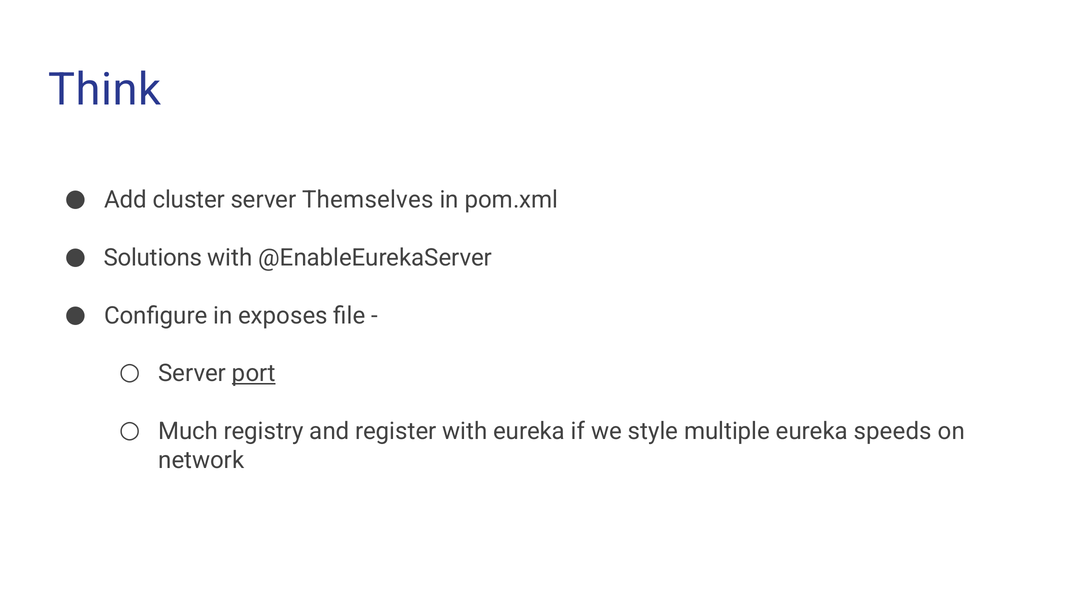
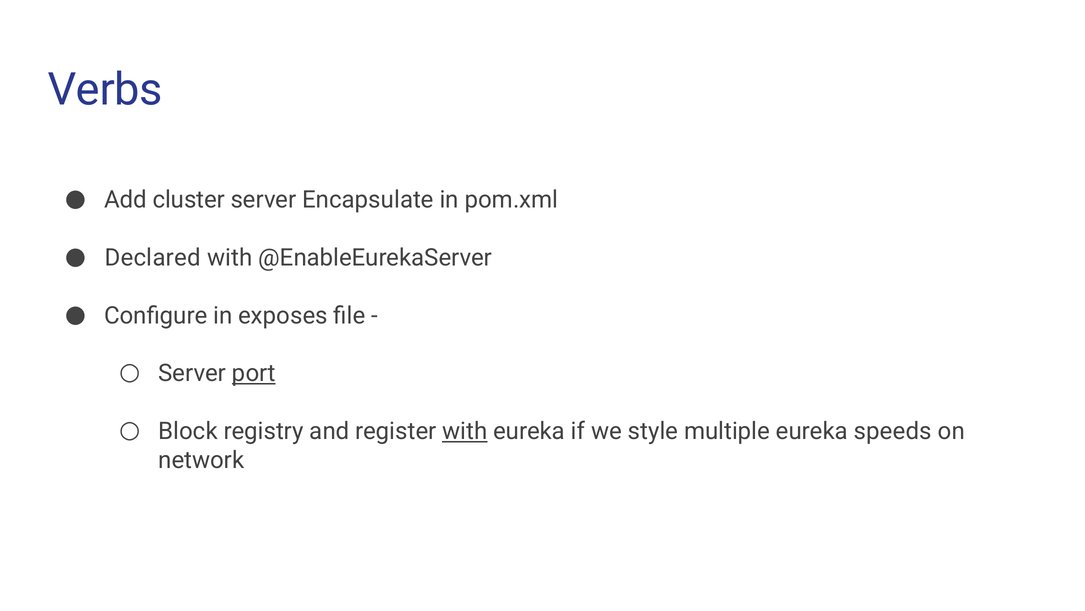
Think: Think -> Verbs
Themselves: Themselves -> Encapsulate
Solutions: Solutions -> Declared
Much: Much -> Block
with at (465, 431) underline: none -> present
